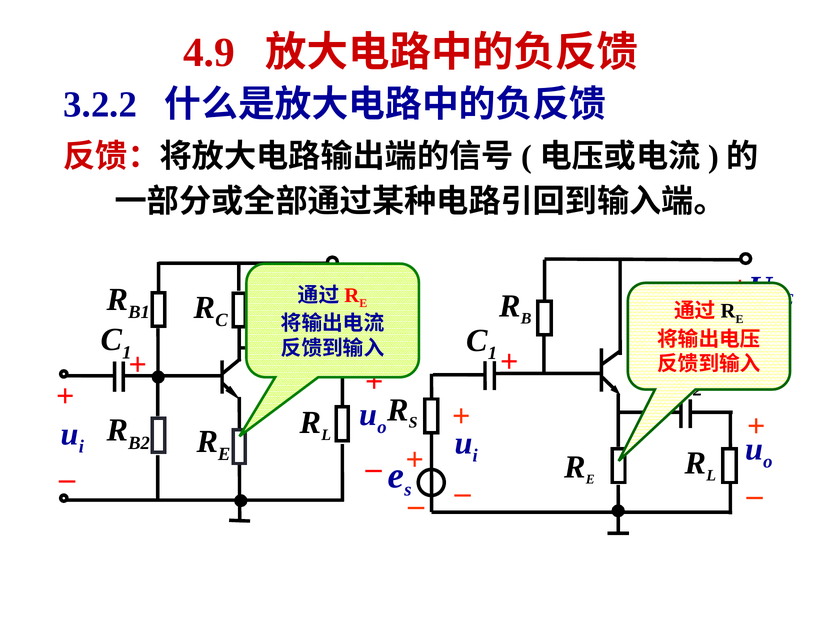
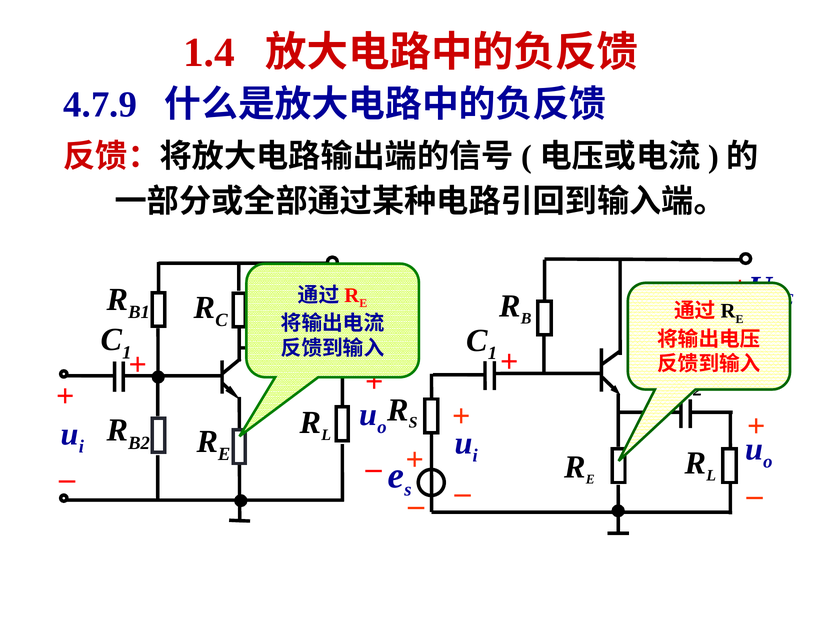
4.9: 4.9 -> 1.4
3.2.2: 3.2.2 -> 4.7.9
